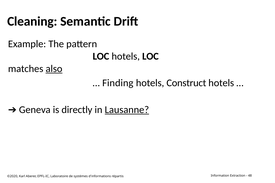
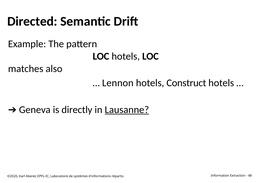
Cleaning: Cleaning -> Directed
also underline: present -> none
Finding: Finding -> Lennon
